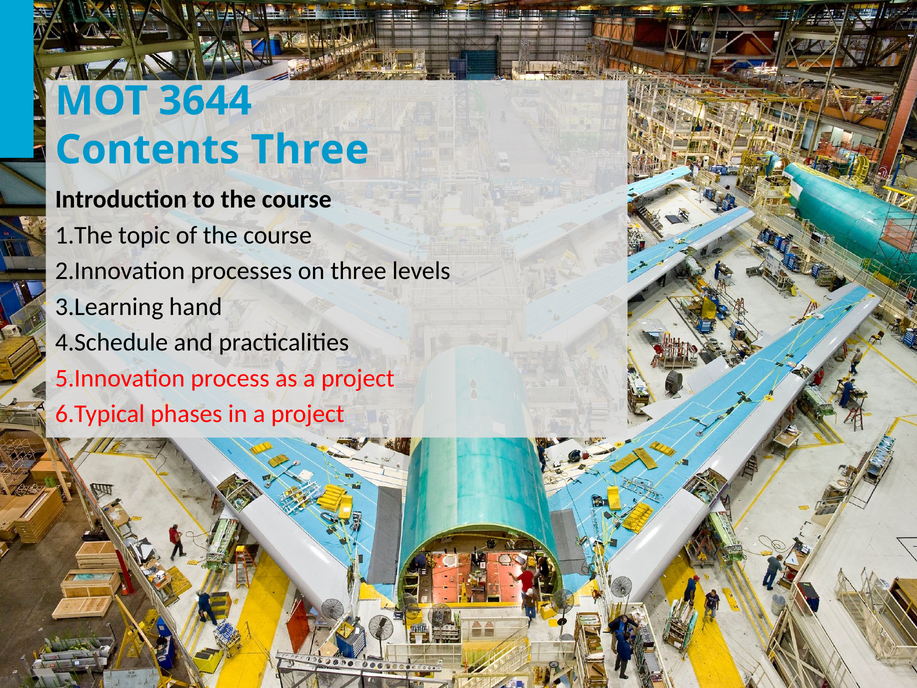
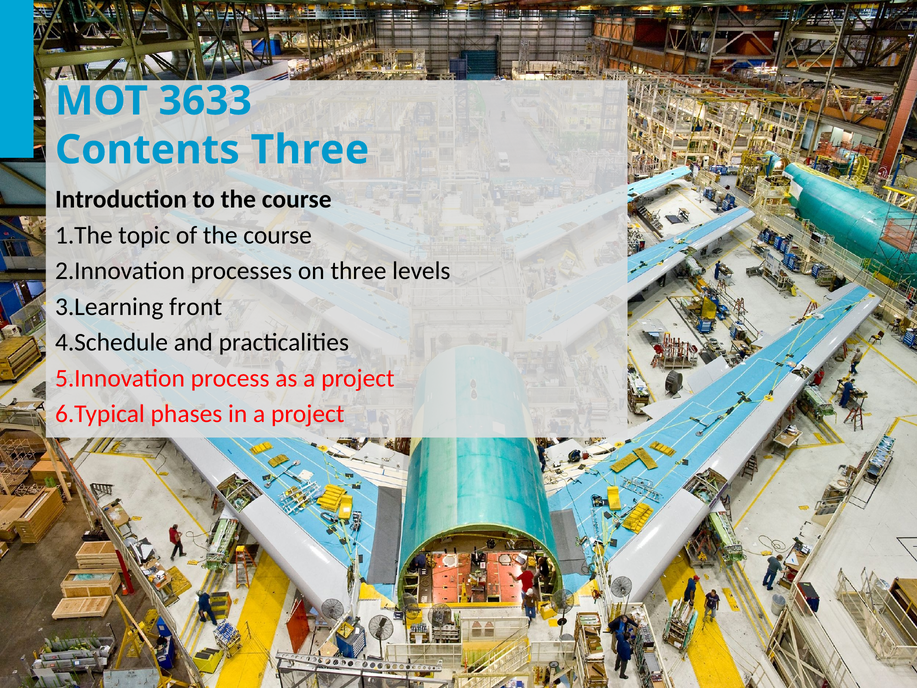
3644: 3644 -> 3633
hand: hand -> front
